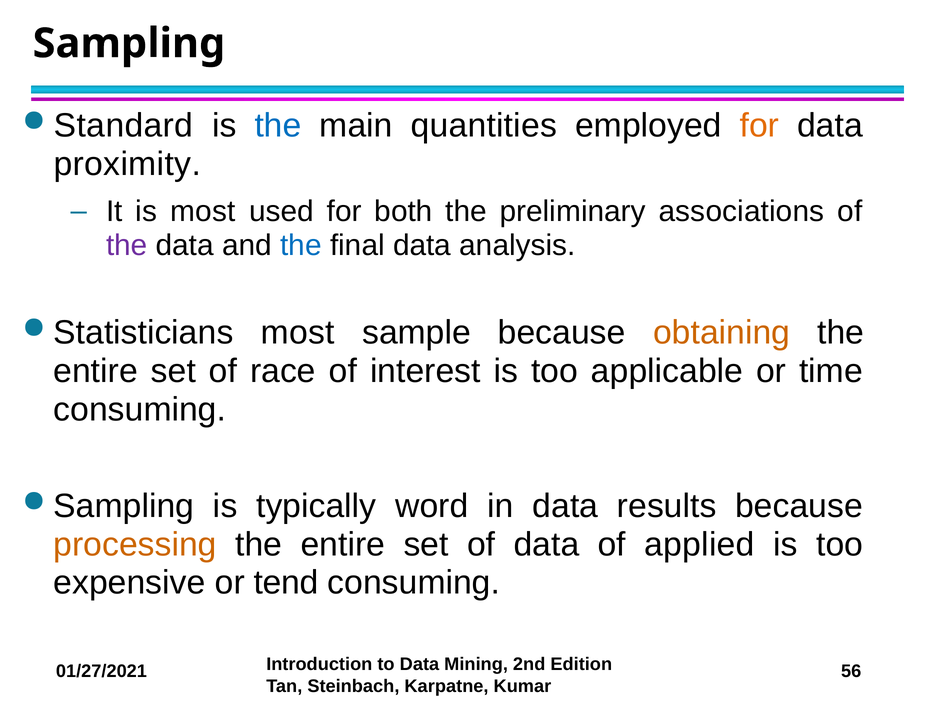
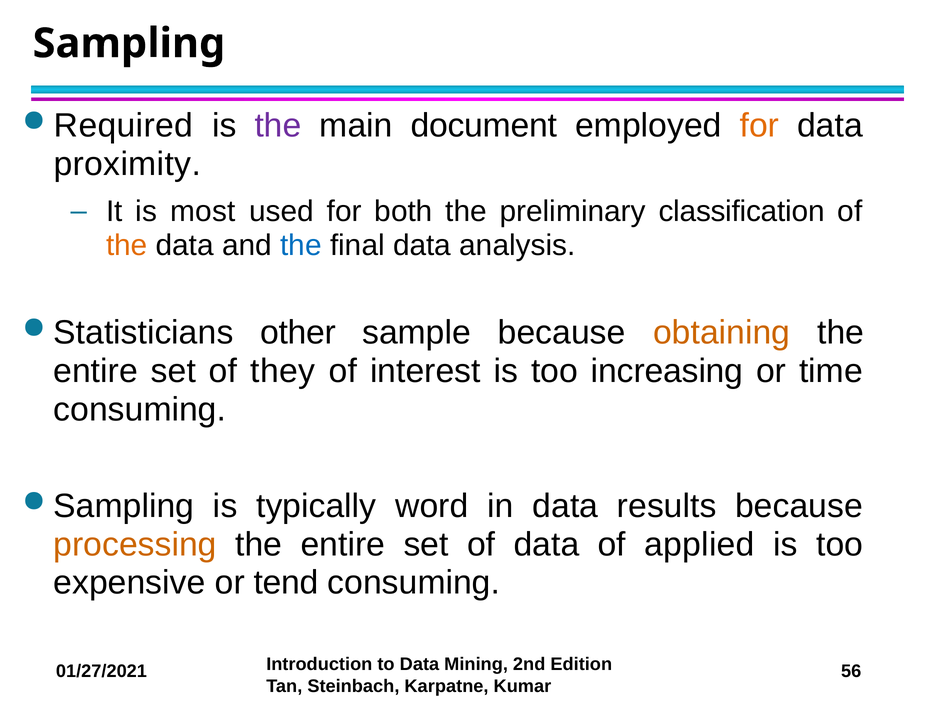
Standard: Standard -> Required
the at (278, 125) colour: blue -> purple
quantities: quantities -> document
associations: associations -> classification
the at (127, 246) colour: purple -> orange
Statisticians most: most -> other
race: race -> they
applicable: applicable -> increasing
